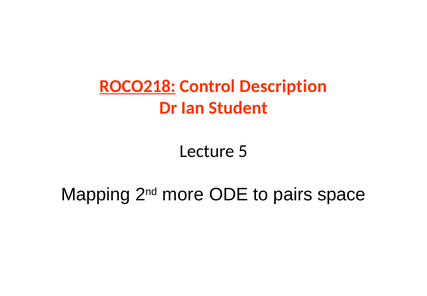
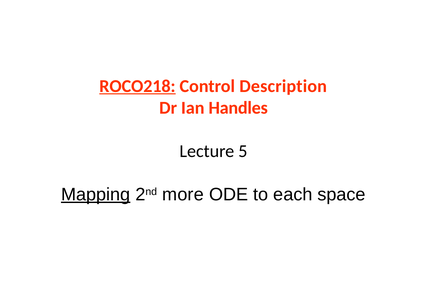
Student: Student -> Handles
Mapping underline: none -> present
pairs: pairs -> each
